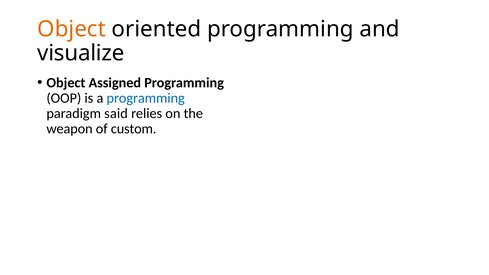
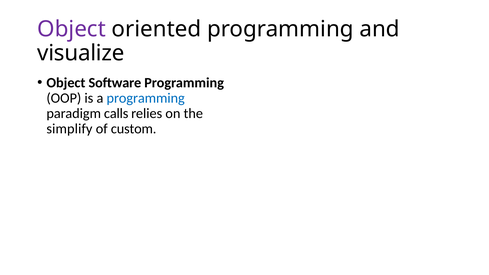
Object at (72, 29) colour: orange -> purple
Assigned: Assigned -> Software
said: said -> calls
weapon: weapon -> simplify
